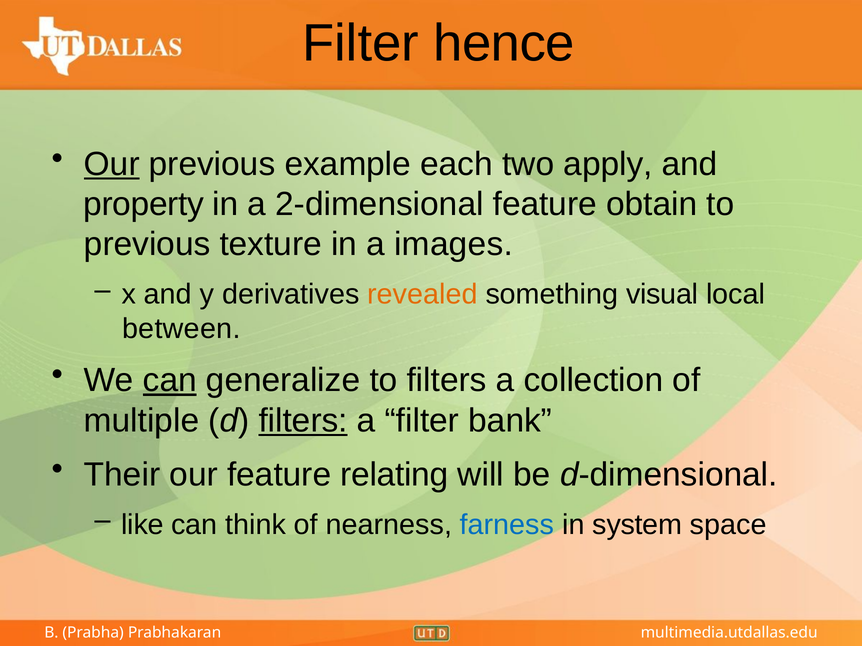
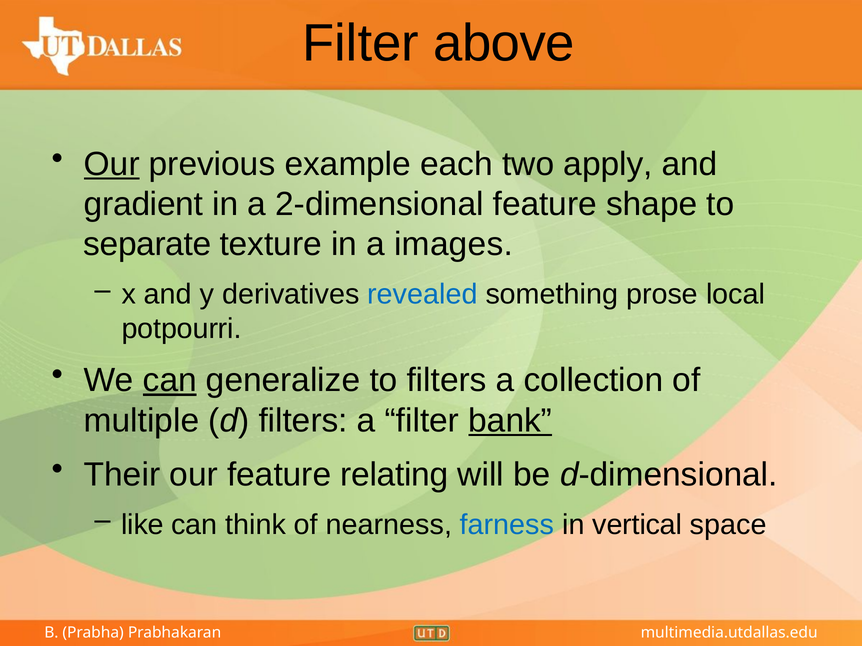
hence: hence -> above
property: property -> gradient
obtain: obtain -> shape
previous at (147, 245): previous -> separate
revealed colour: orange -> blue
visual: visual -> prose
between: between -> potpourri
filters at (303, 421) underline: present -> none
bank underline: none -> present
system: system -> vertical
